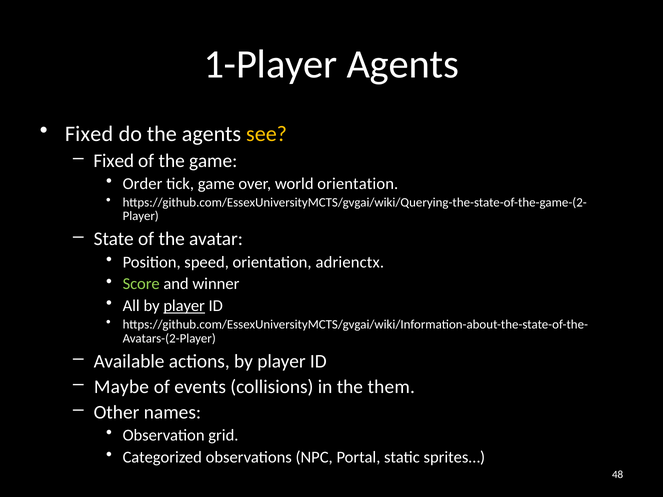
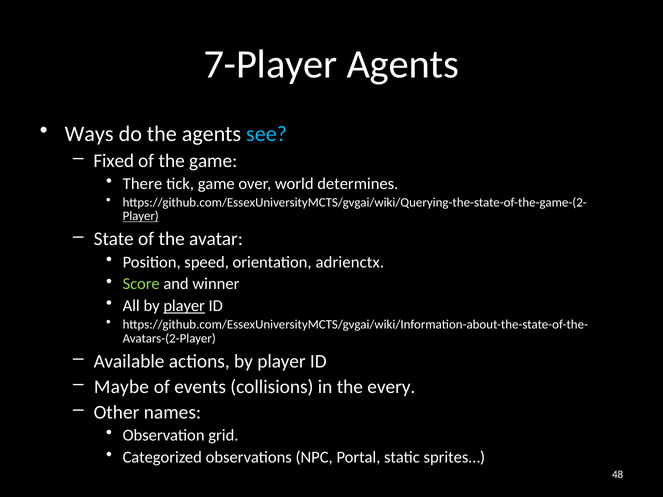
1-Player: 1-Player -> 7-Player
Fixed at (89, 134): Fixed -> Ways
see colour: yellow -> light blue
Order: Order -> There
world orientation: orientation -> determines
Player at (141, 216) underline: none -> present
them: them -> every
